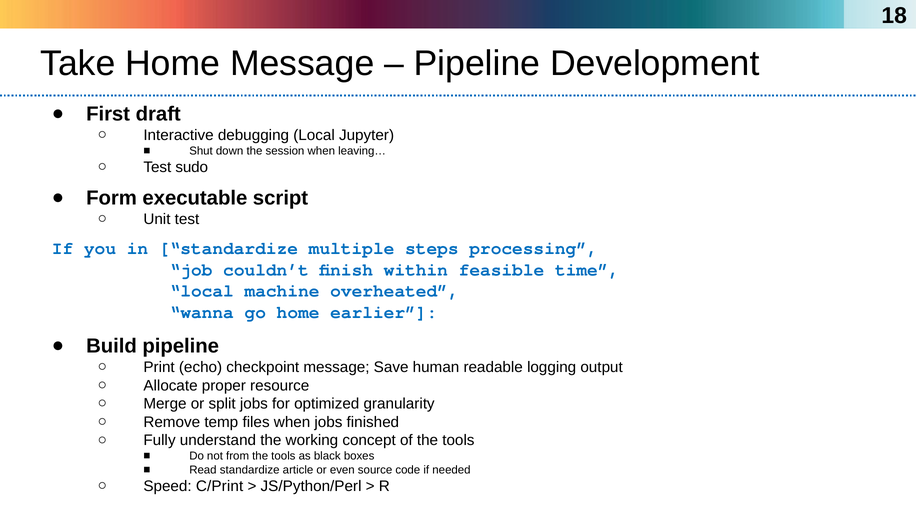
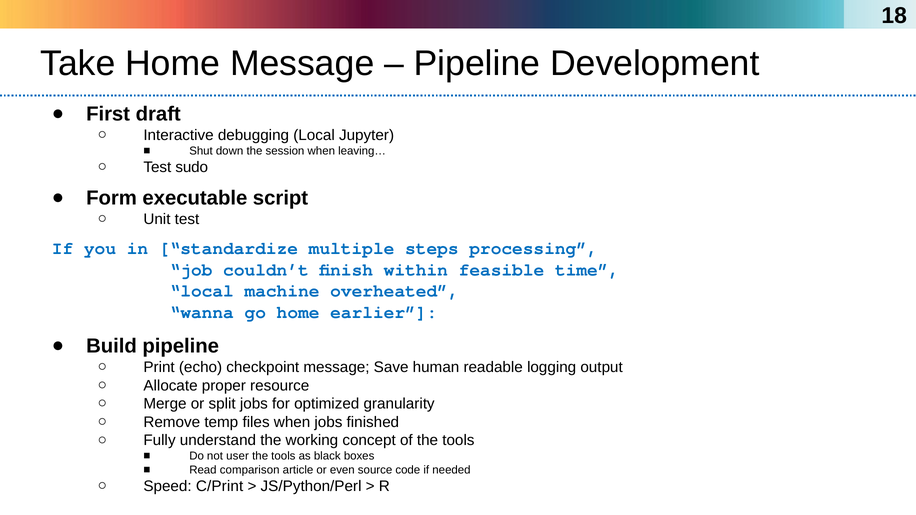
from: from -> user
Read standardize: standardize -> comparison
